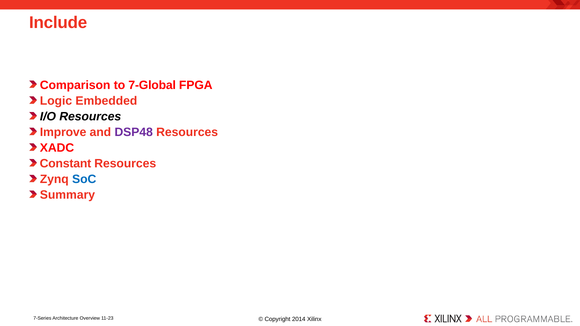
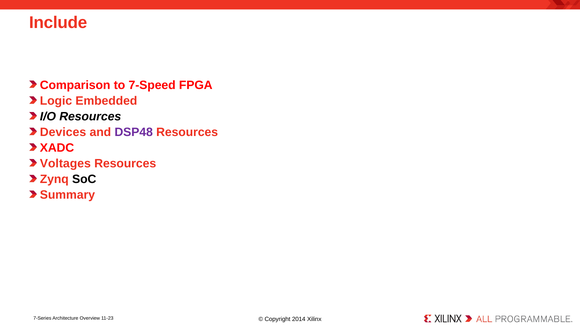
7-Global: 7-Global -> 7-Speed
Improve: Improve -> Devices
Constant: Constant -> Voltages
SoC colour: blue -> black
